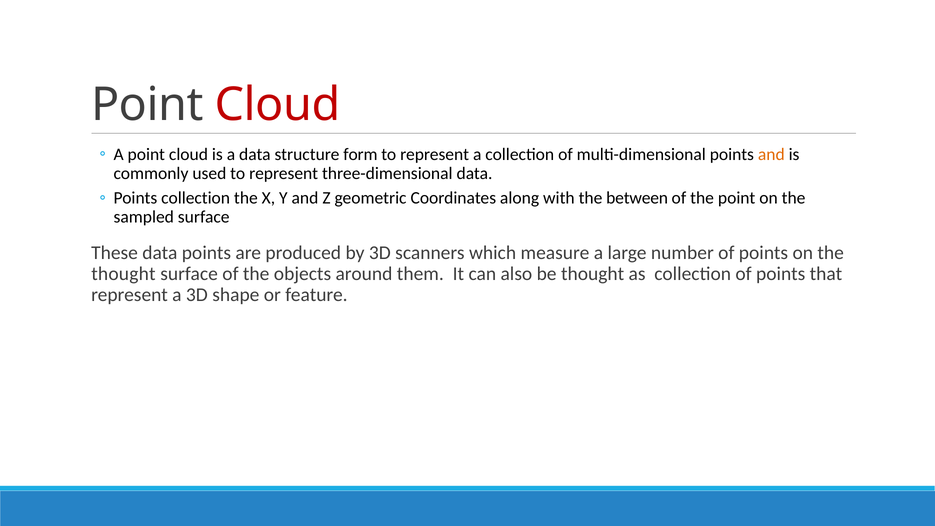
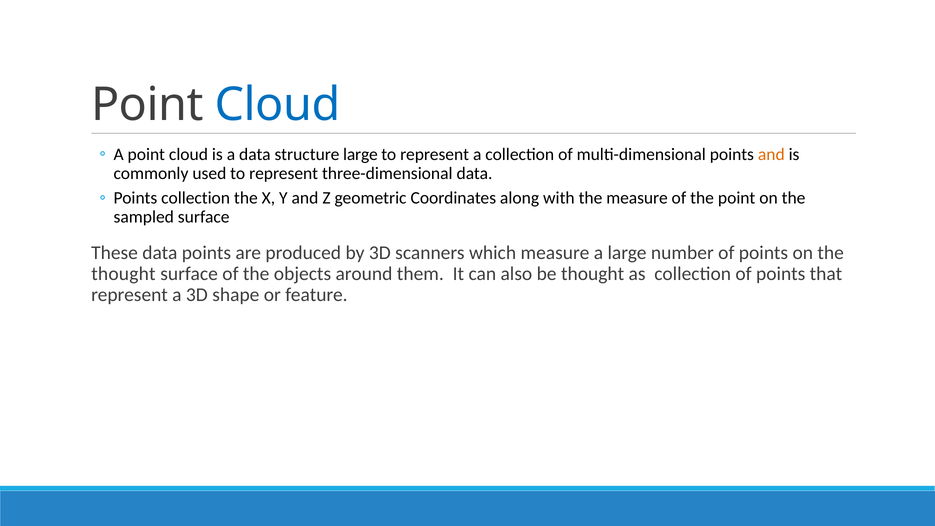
Cloud at (278, 105) colour: red -> blue
structure form: form -> large
the between: between -> measure
